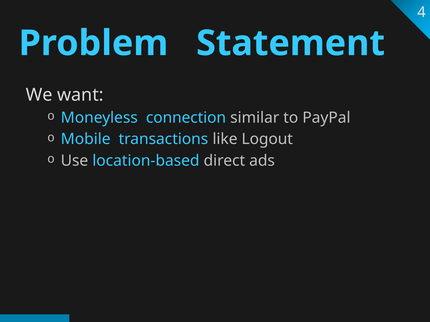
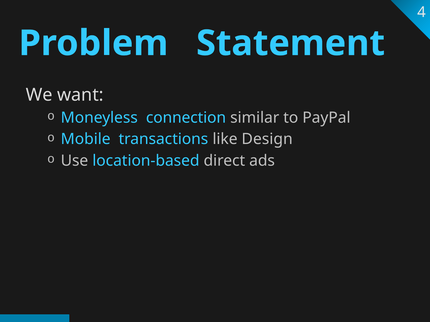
Logout: Logout -> Design
